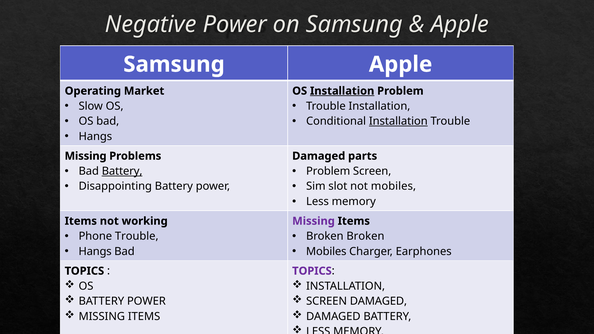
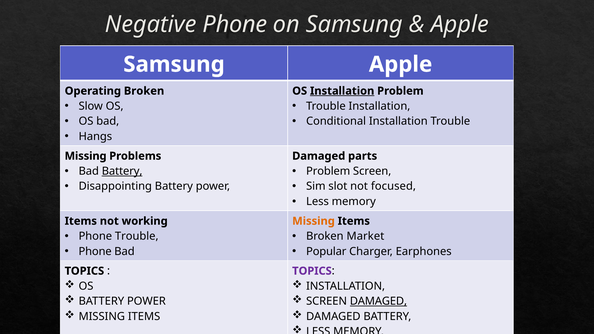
Negative Power: Power -> Phone
Operating Market: Market -> Broken
Installation at (398, 121) underline: present -> none
not mobiles: mobiles -> focused
Missing at (314, 221) colour: purple -> orange
Broken Broken: Broken -> Market
Hangs at (95, 251): Hangs -> Phone
Mobiles at (326, 251): Mobiles -> Popular
DAMAGED at (378, 301) underline: none -> present
